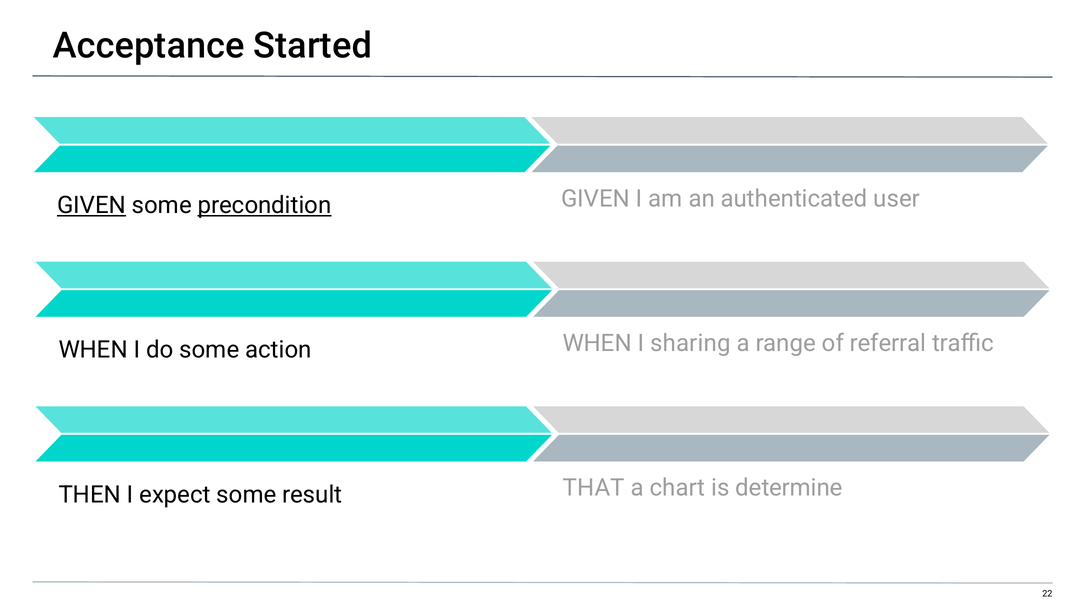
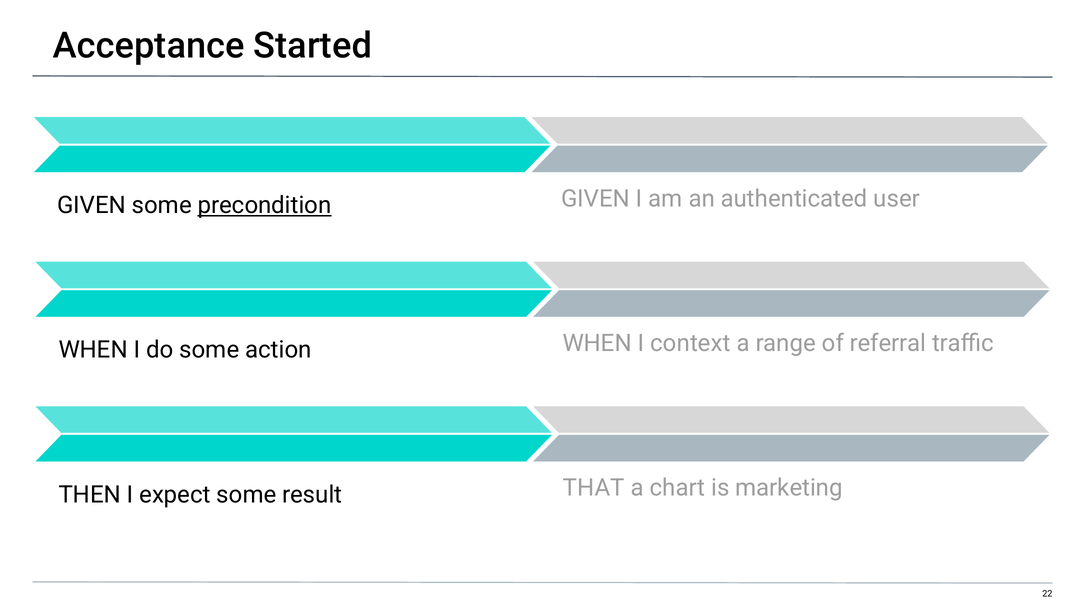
GIVEN at (92, 206) underline: present -> none
sharing: sharing -> context
determine: determine -> marketing
